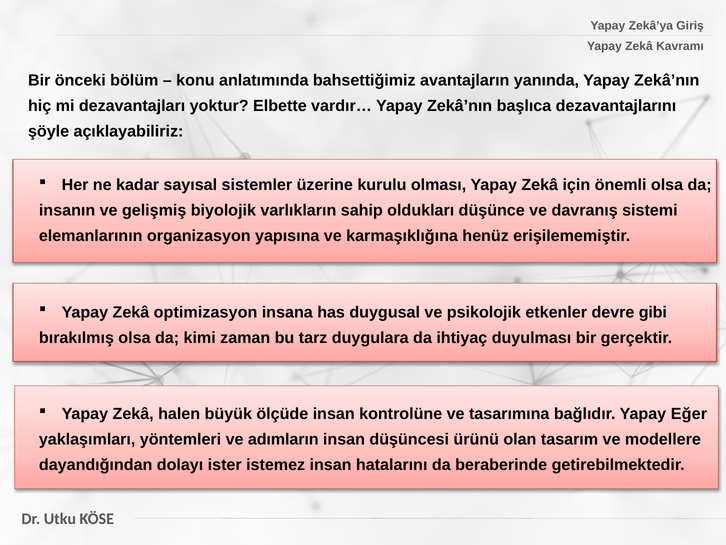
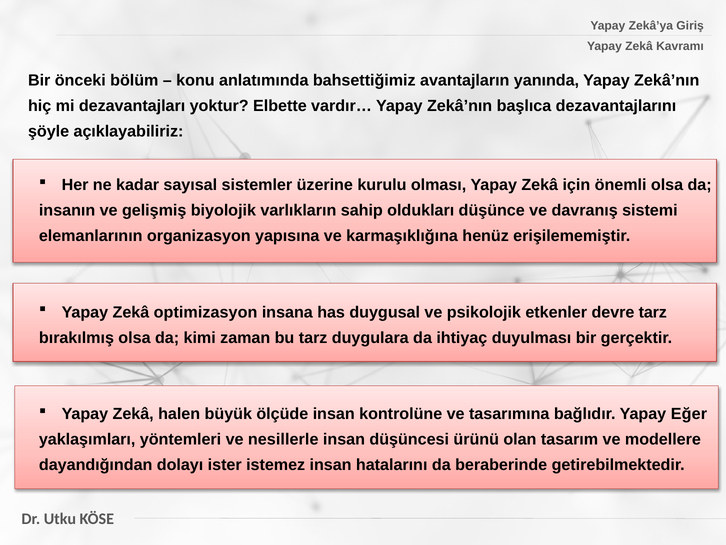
devre gibi: gibi -> tarz
adımların: adımların -> nesillerle
